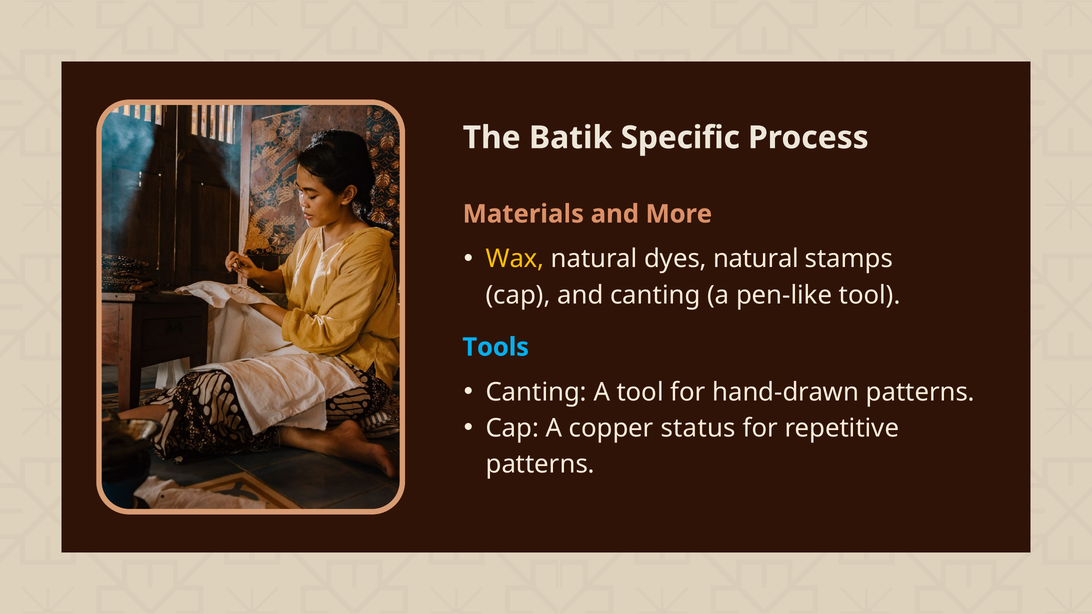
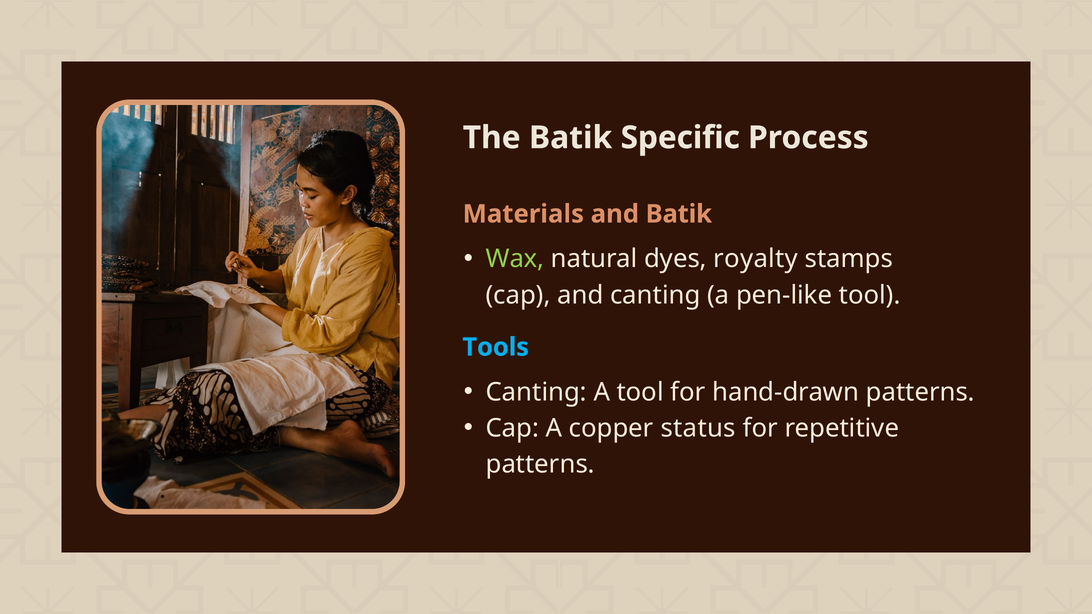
and More: More -> Batik
Wax colour: yellow -> light green
dyes natural: natural -> royalty
